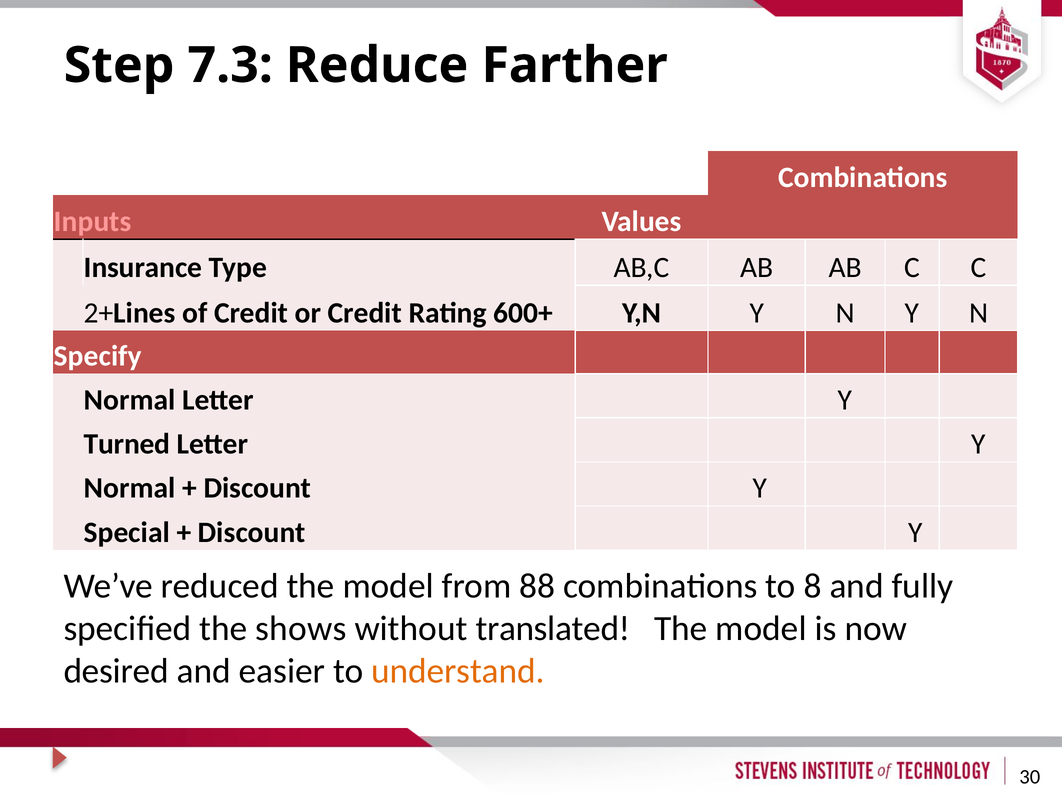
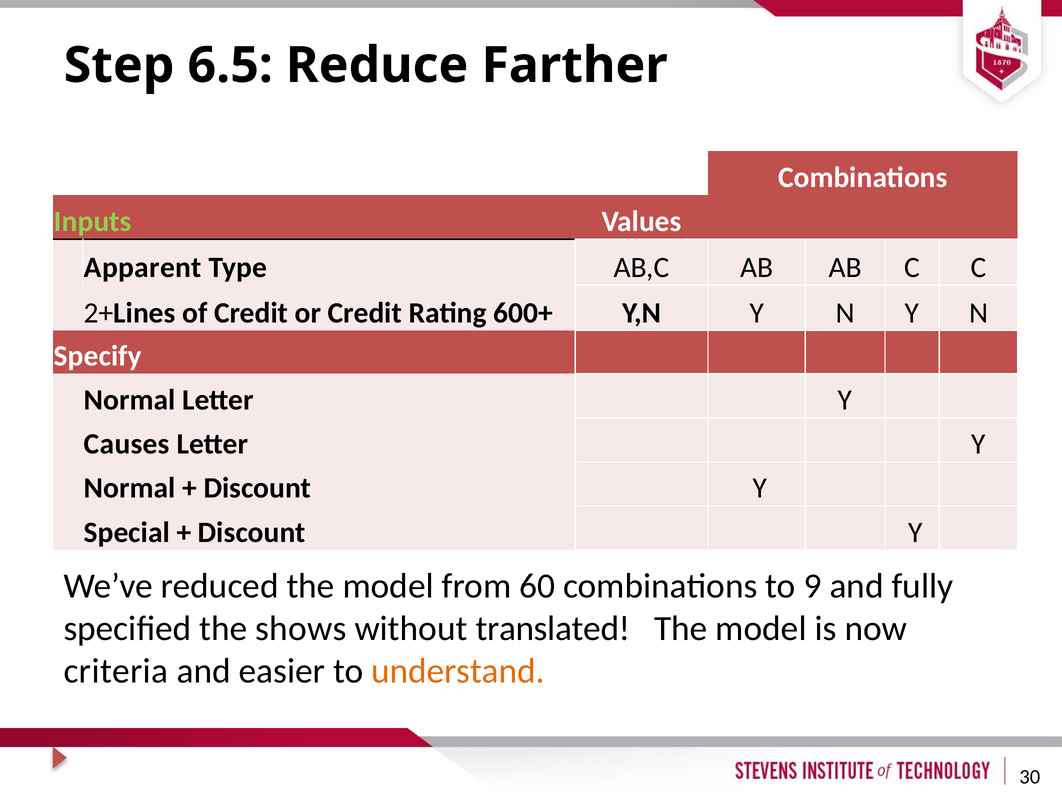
7.3: 7.3 -> 6.5
Inputs colour: pink -> light green
Insurance: Insurance -> Apparent
Turned: Turned -> Causes
88: 88 -> 60
8: 8 -> 9
desired: desired -> criteria
